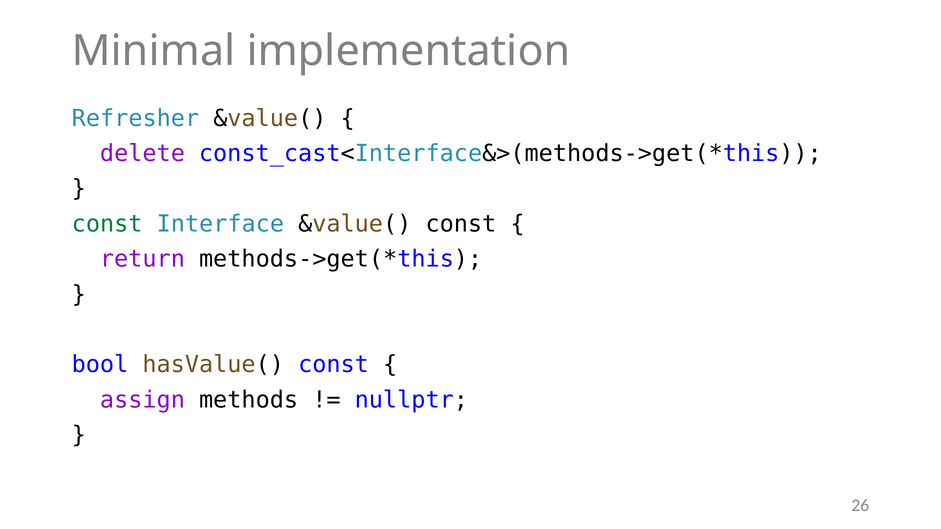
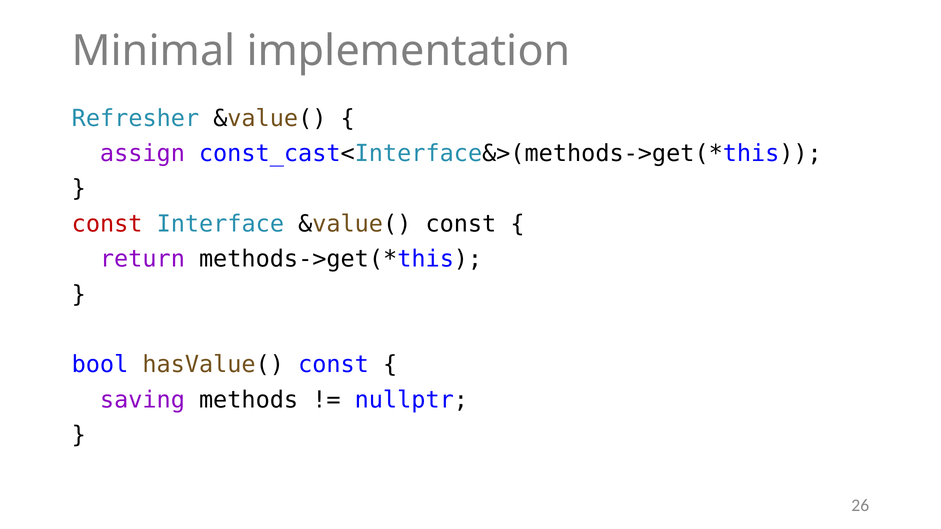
delete: delete -> assign
const at (107, 224) colour: green -> red
assign: assign -> saving
